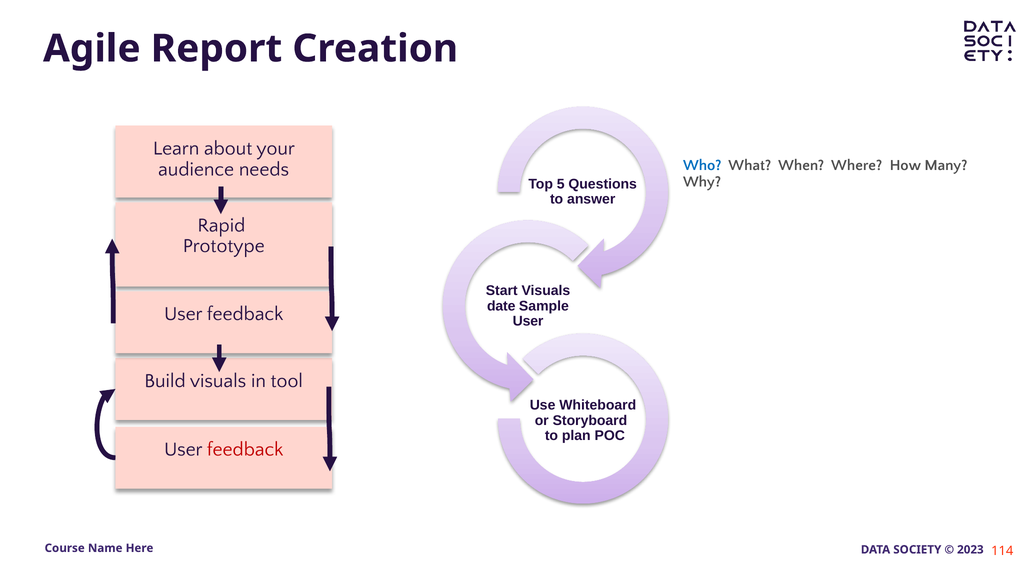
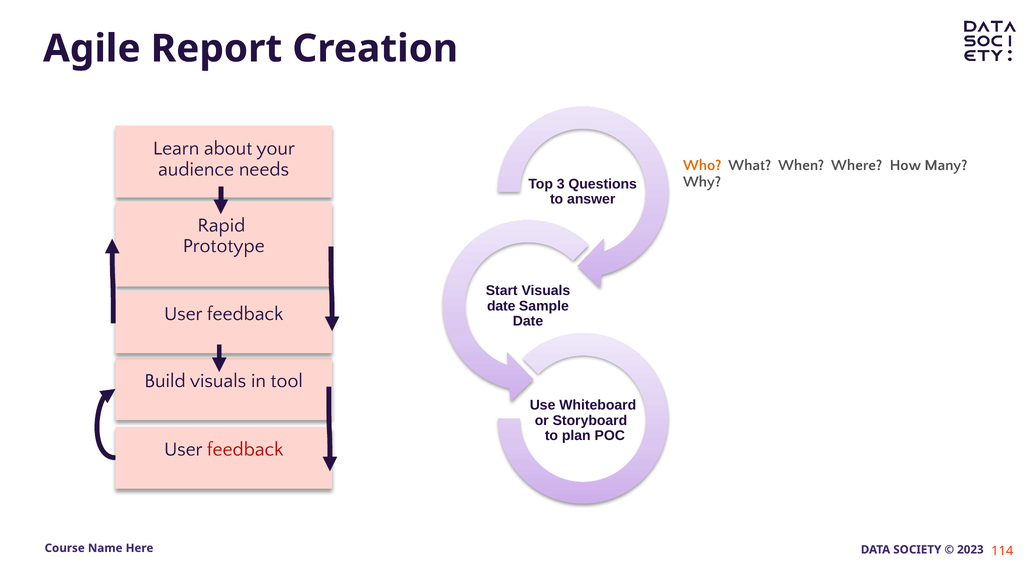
Who colour: blue -> orange
5: 5 -> 3
User at (528, 321): User -> Date
